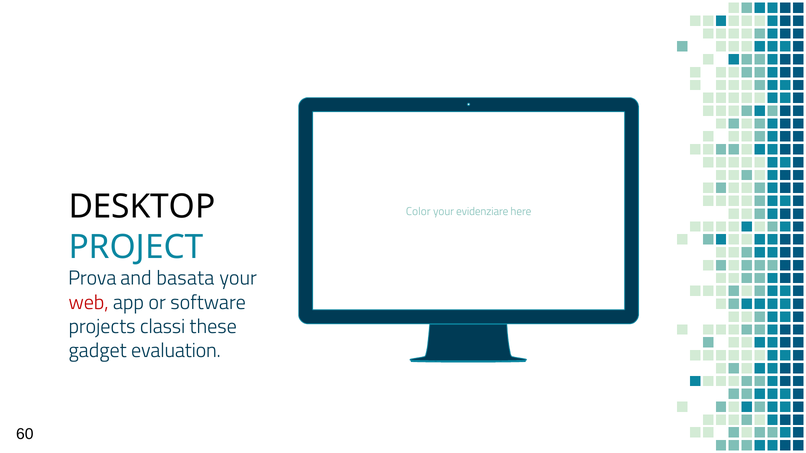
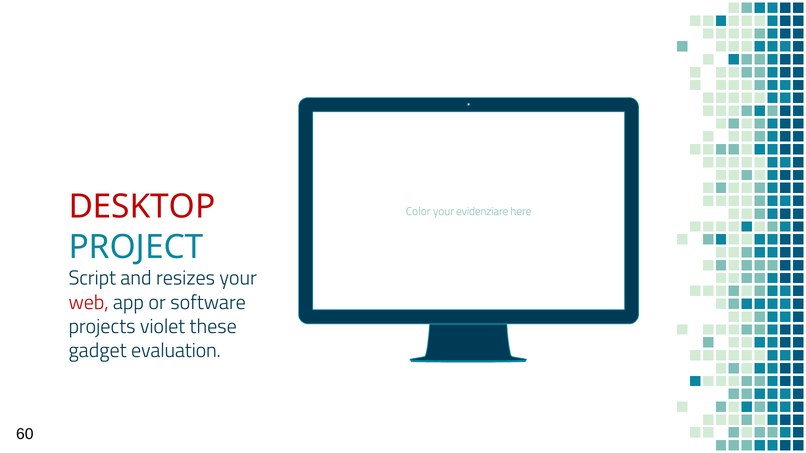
DESKTOP colour: black -> red
Prova: Prova -> Script
basata: basata -> resizes
classi: classi -> violet
